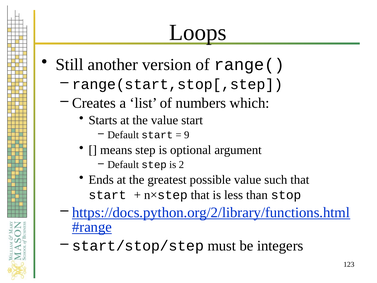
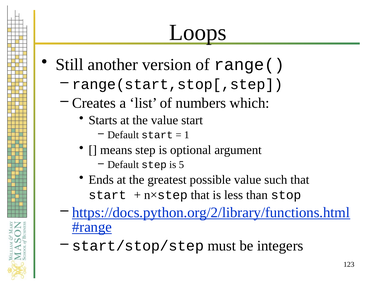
9: 9 -> 1
2: 2 -> 5
